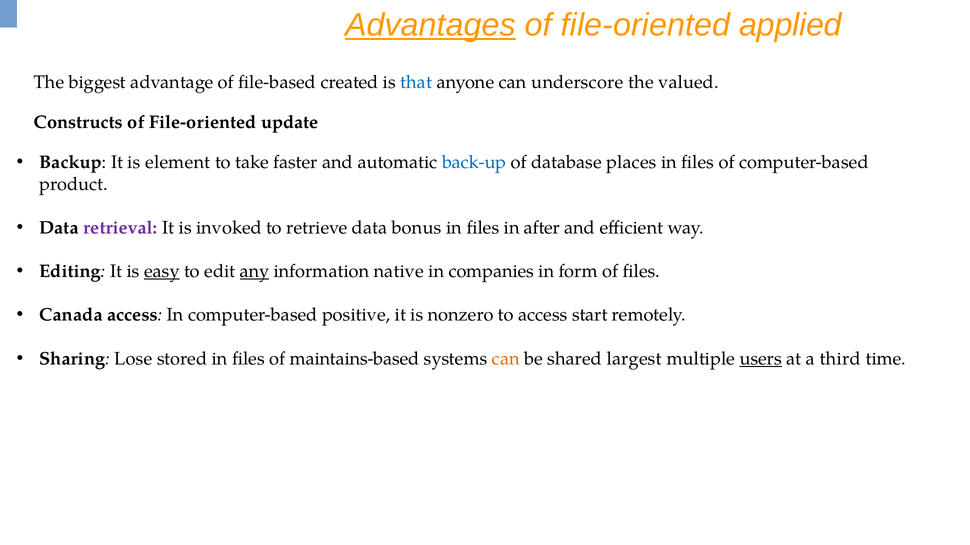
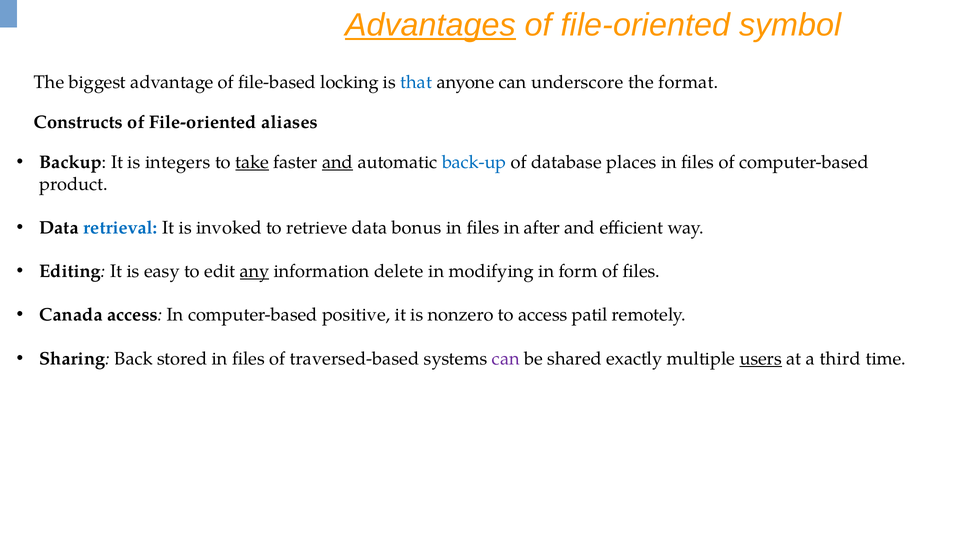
applied: applied -> symbol
created: created -> locking
valued: valued -> format
update: update -> aliases
element: element -> integers
take underline: none -> present
and at (338, 163) underline: none -> present
retrieval colour: purple -> blue
easy underline: present -> none
native: native -> delete
companies: companies -> modifying
start: start -> patil
Lose: Lose -> Back
maintains-based: maintains-based -> traversed-based
can at (506, 359) colour: orange -> purple
largest: largest -> exactly
